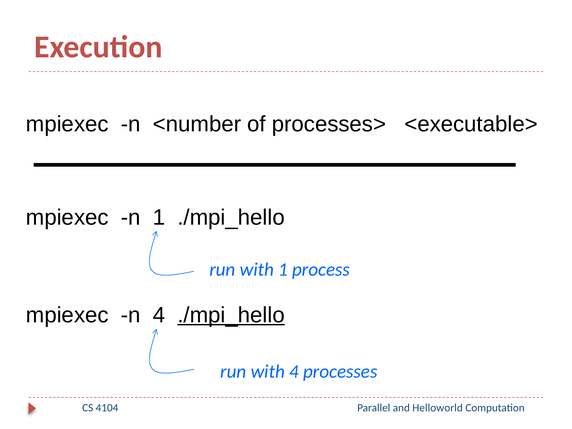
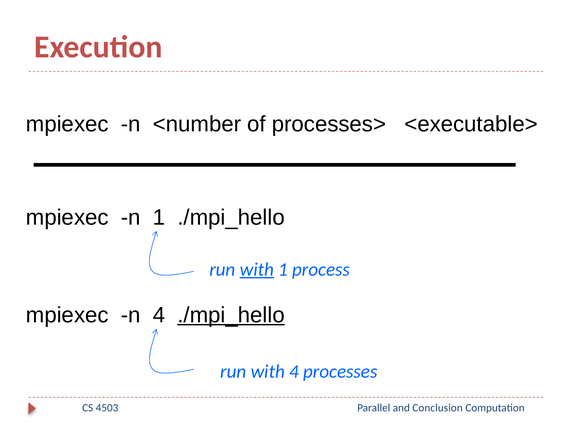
with at (257, 270) underline: none -> present
4104: 4104 -> 4503
Helloworld: Helloworld -> Conclusion
